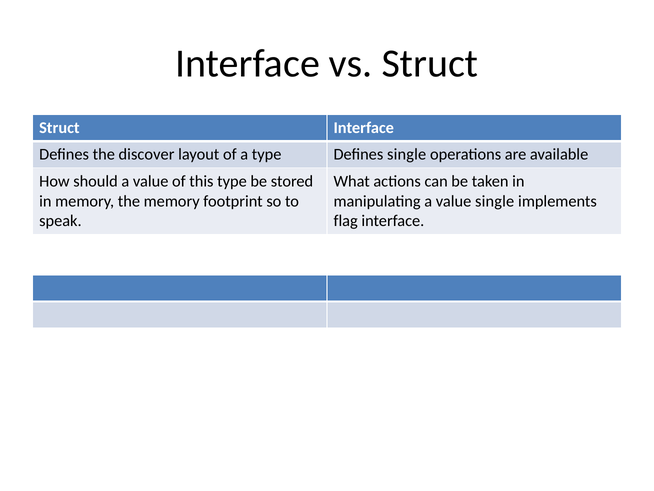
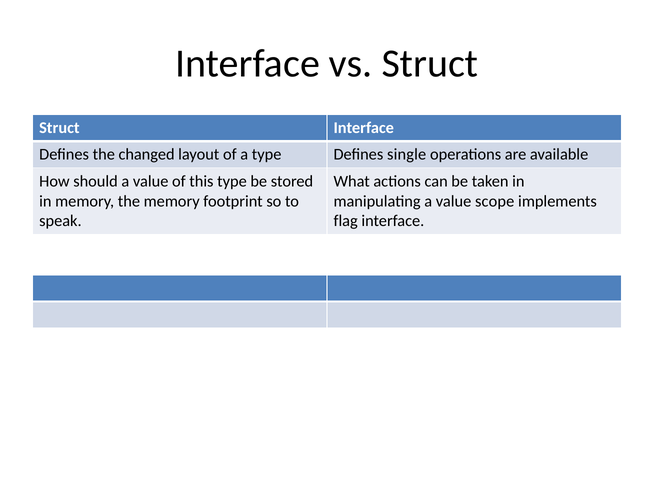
discover: discover -> changed
value single: single -> scope
